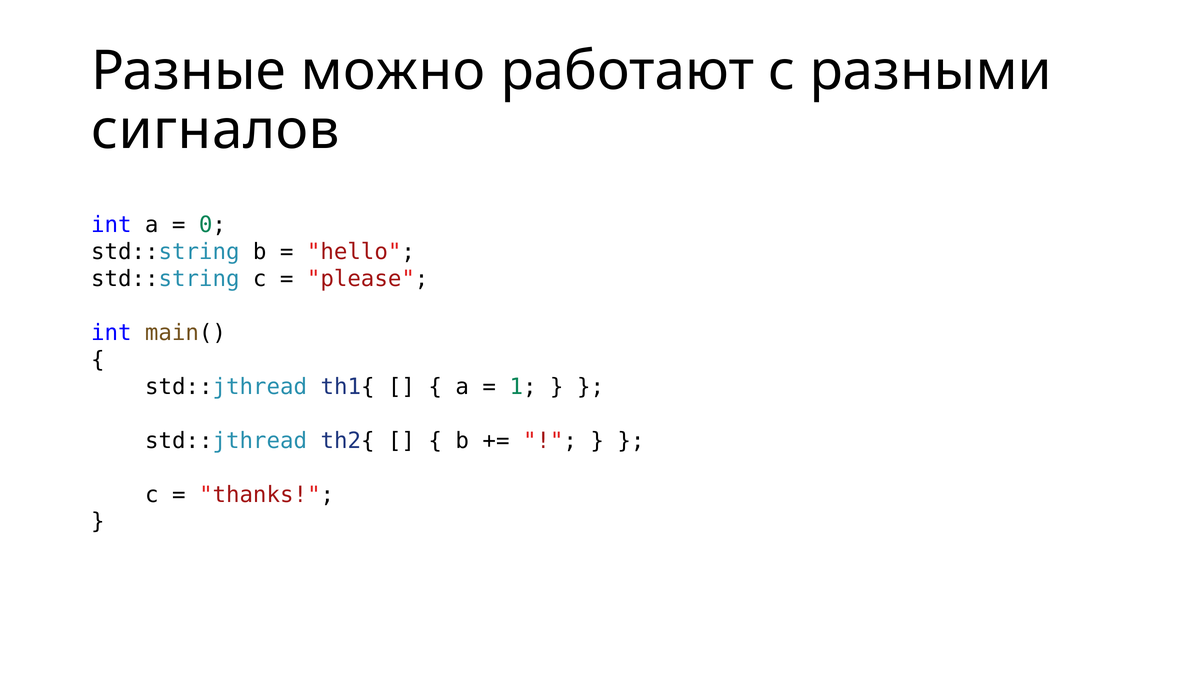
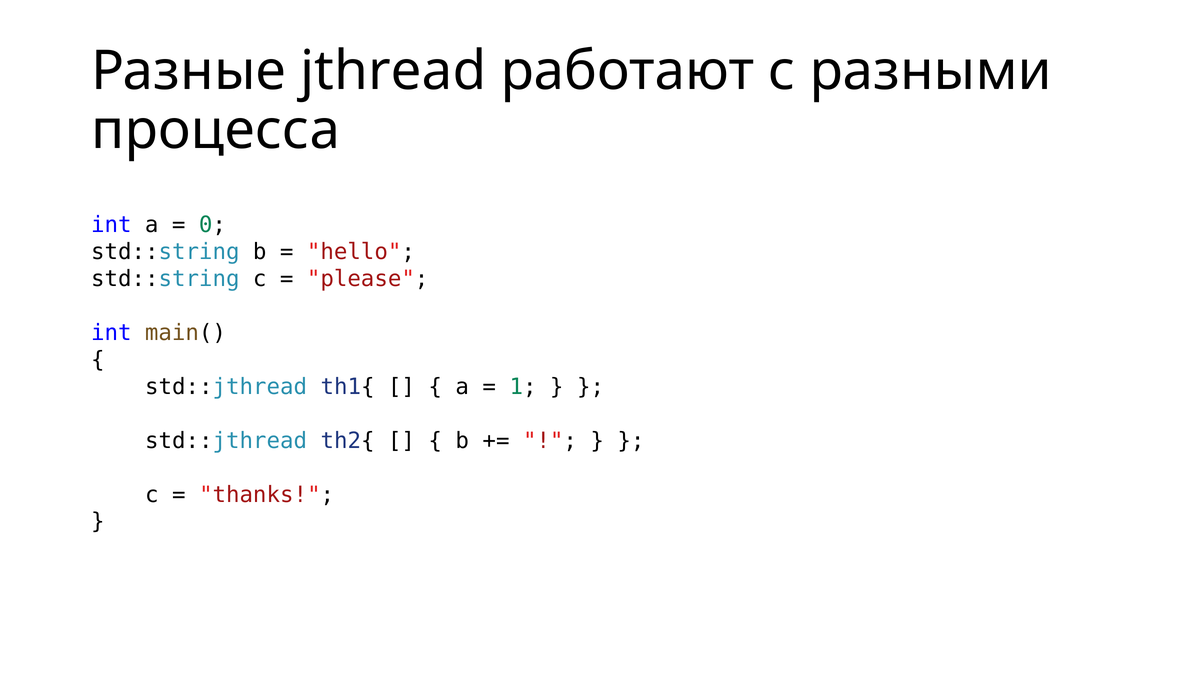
можно: можно -> jthread
сигналов: сигналов -> процесса
